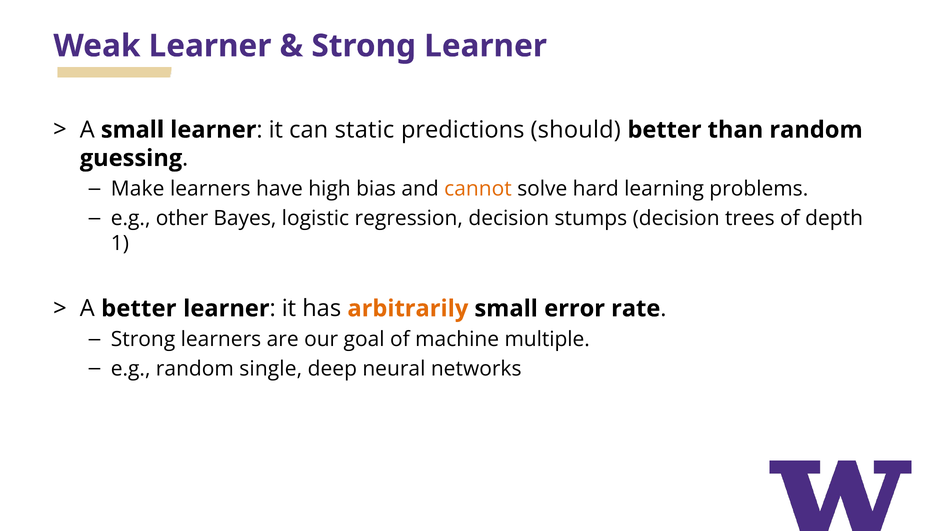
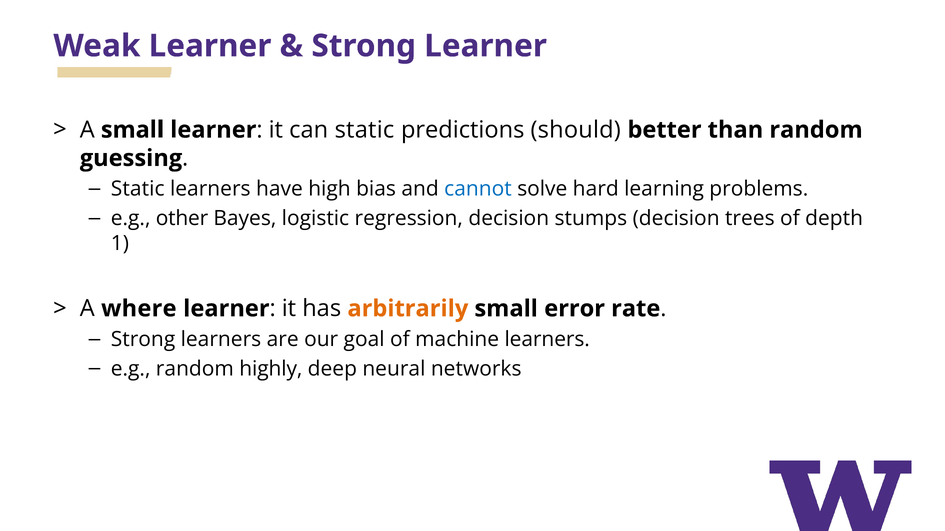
Make at (138, 189): Make -> Static
cannot colour: orange -> blue
A better: better -> where
machine multiple: multiple -> learners
single: single -> highly
